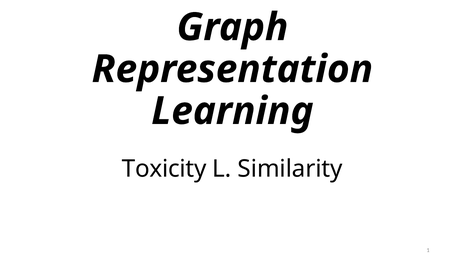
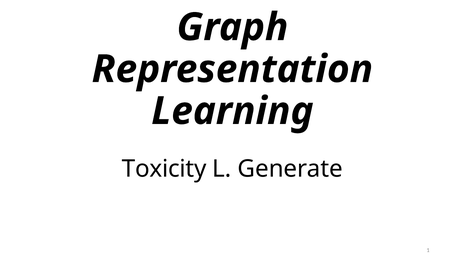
Similarity: Similarity -> Generate
